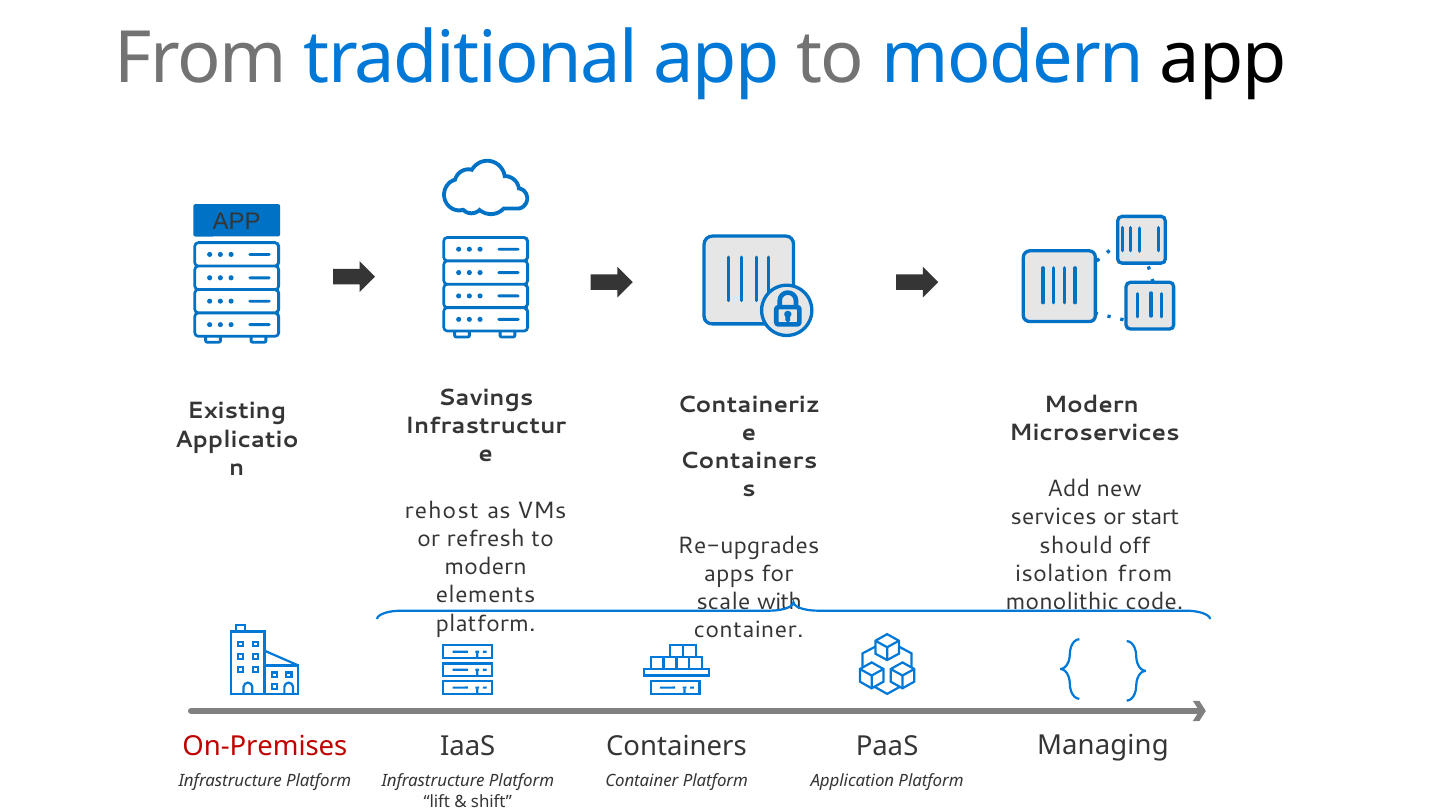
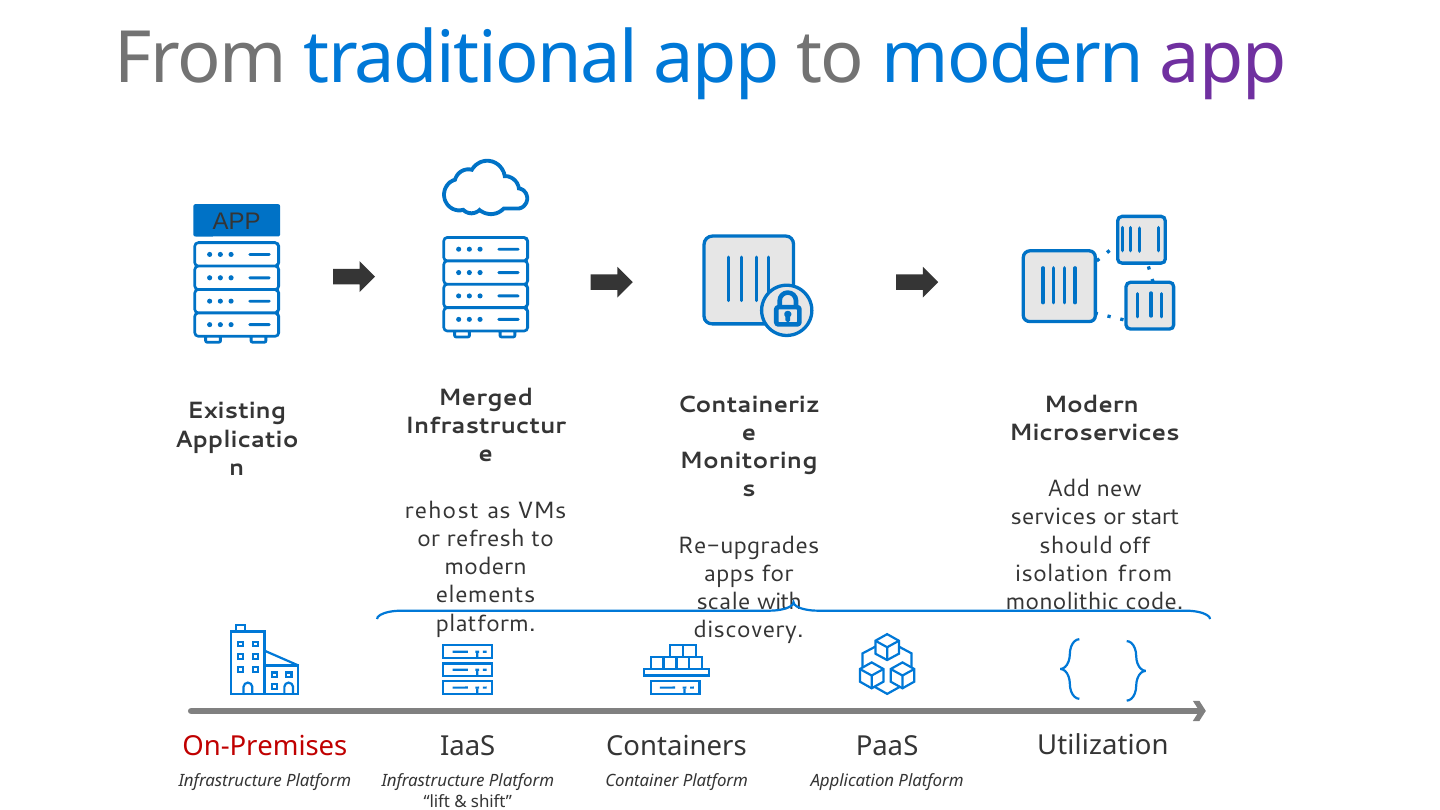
app at (1223, 58) colour: black -> purple
Savings: Savings -> Merged
Containers at (749, 461): Containers -> Monitoring
container at (749, 630): container -> discovery
Managing: Managing -> Utilization
